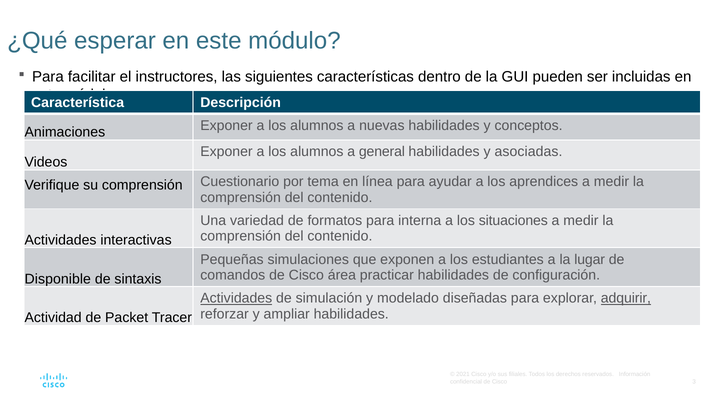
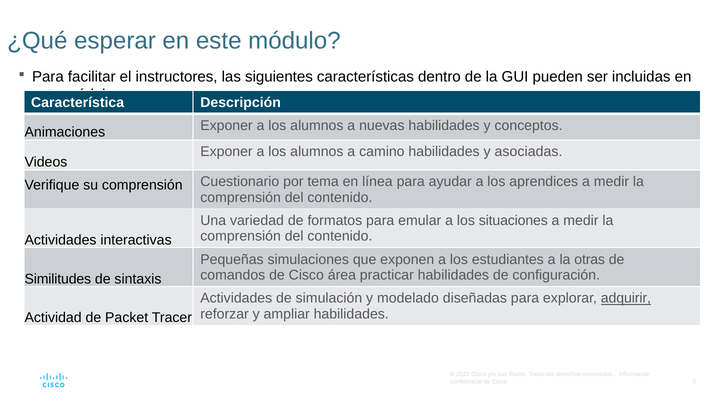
general: general -> camino
interna: interna -> emular
lugar: lugar -> otras
Disponible: Disponible -> Similitudes
Actividades at (236, 298) underline: present -> none
